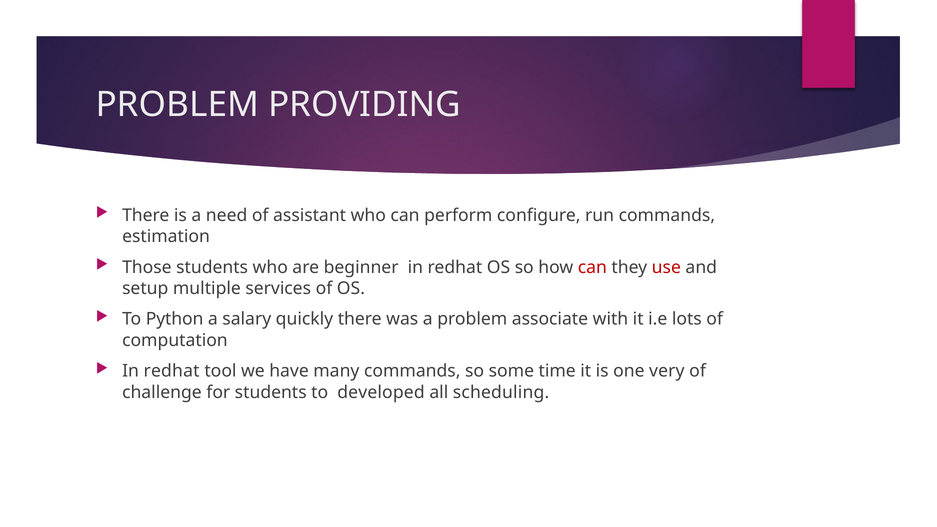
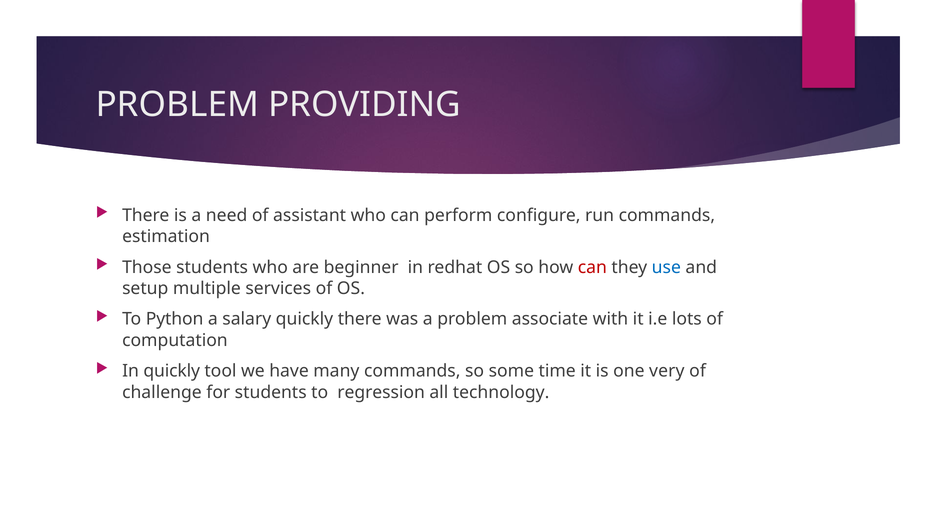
use colour: red -> blue
redhat at (172, 371): redhat -> quickly
developed: developed -> regression
scheduling: scheduling -> technology
